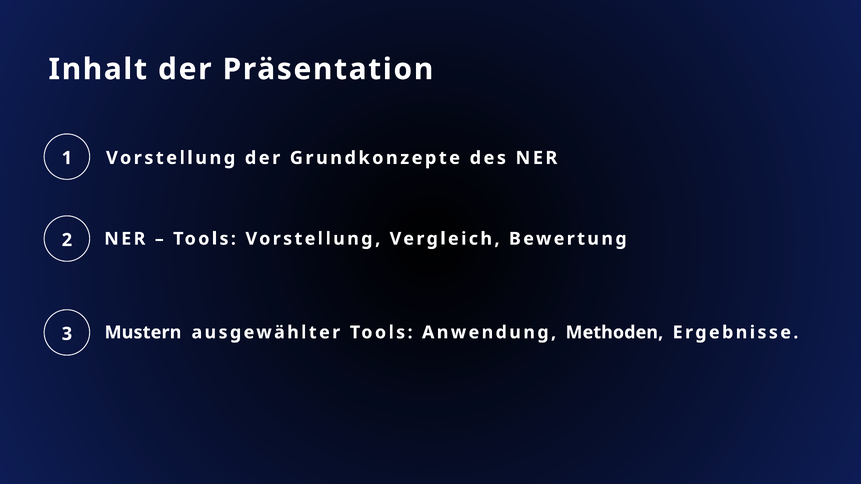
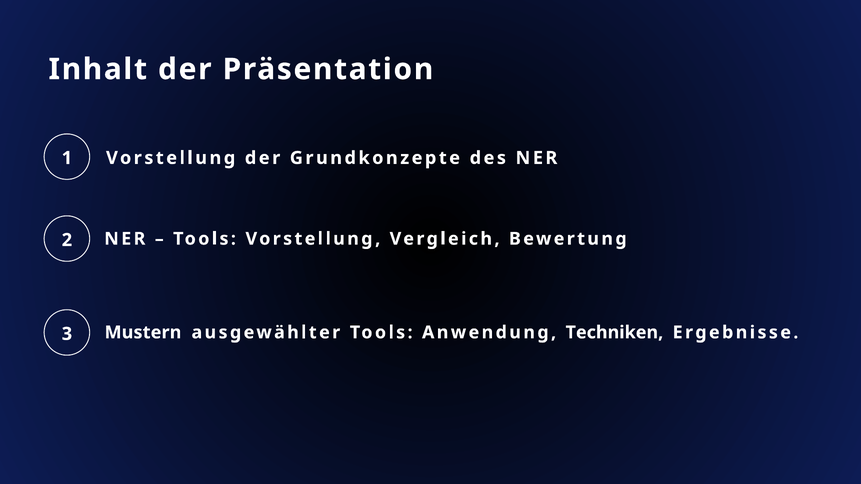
Methoden: Methoden -> Techniken
